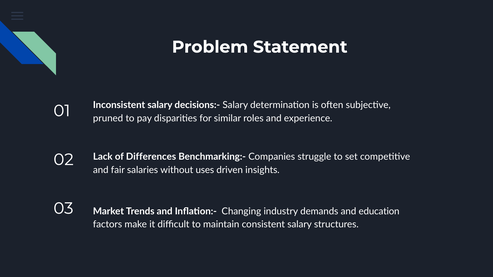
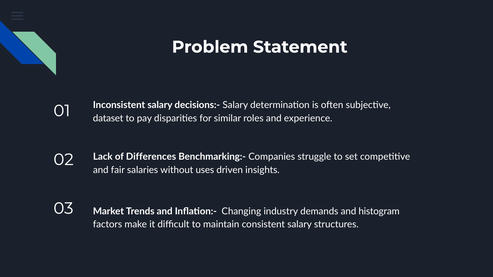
pruned: pruned -> dataset
education: education -> histogram
